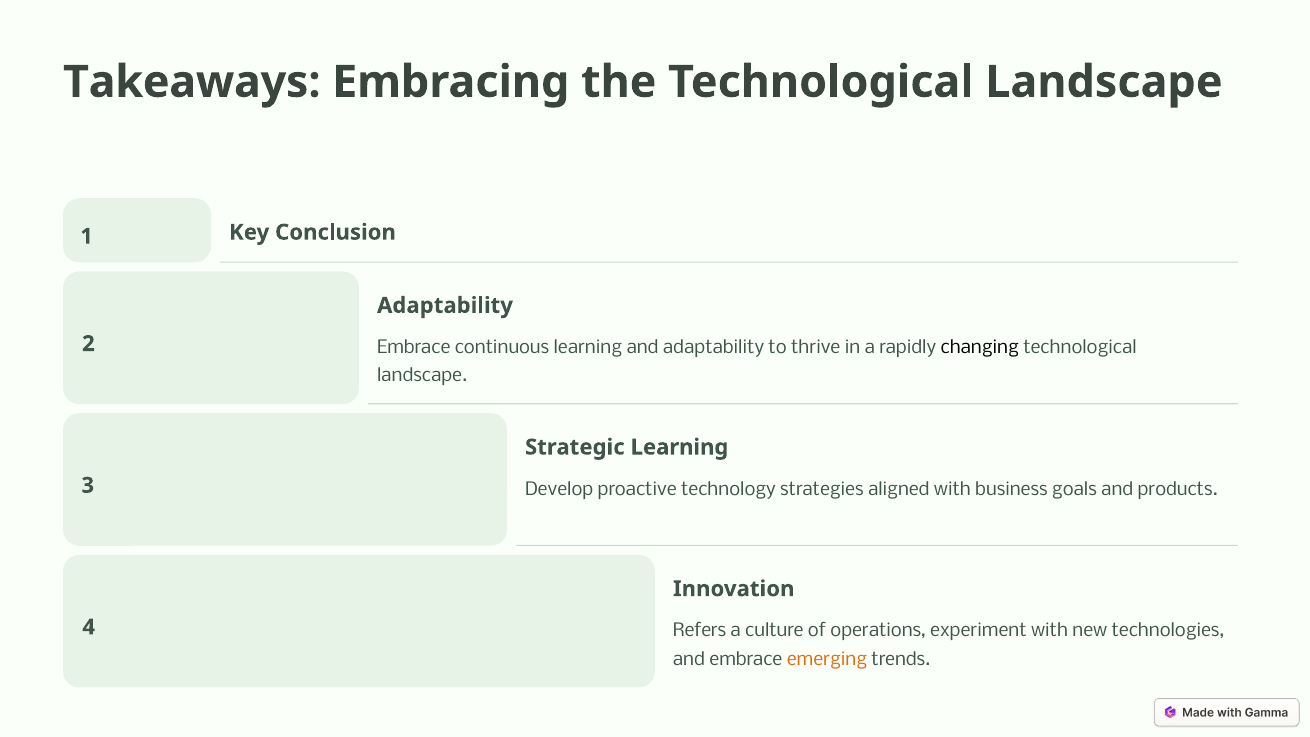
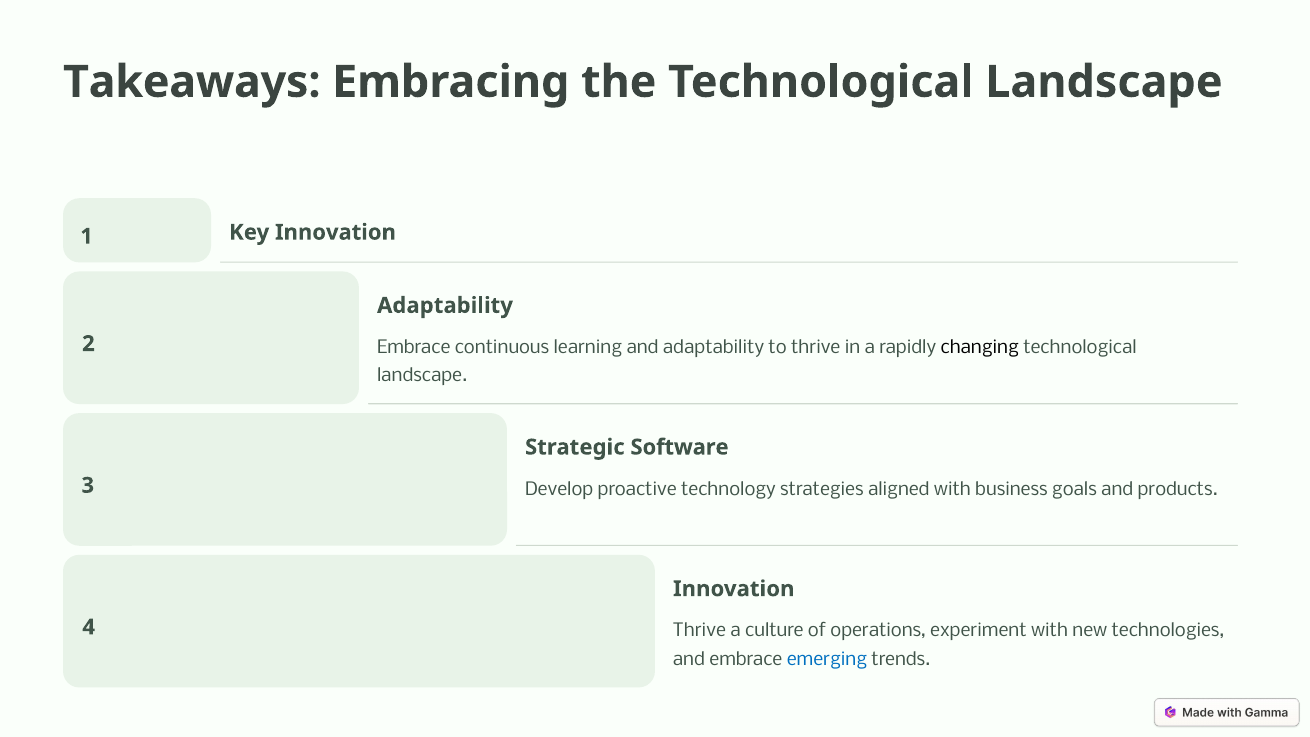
Key Conclusion: Conclusion -> Innovation
Strategic Learning: Learning -> Software
Refers at (700, 631): Refers -> Thrive
emerging colour: orange -> blue
